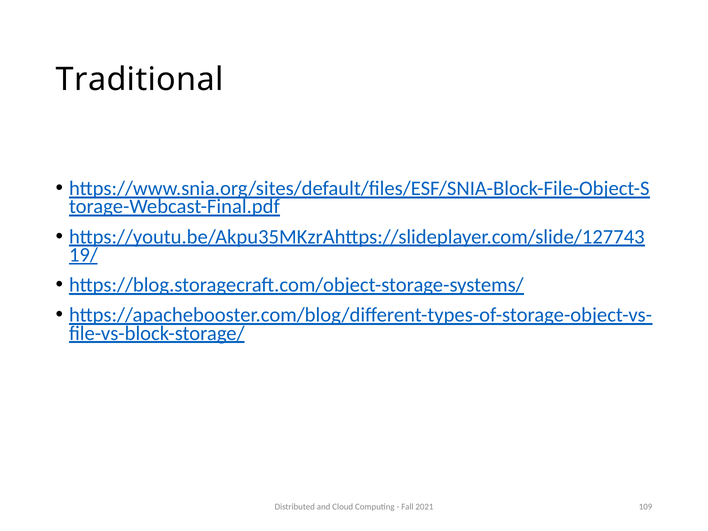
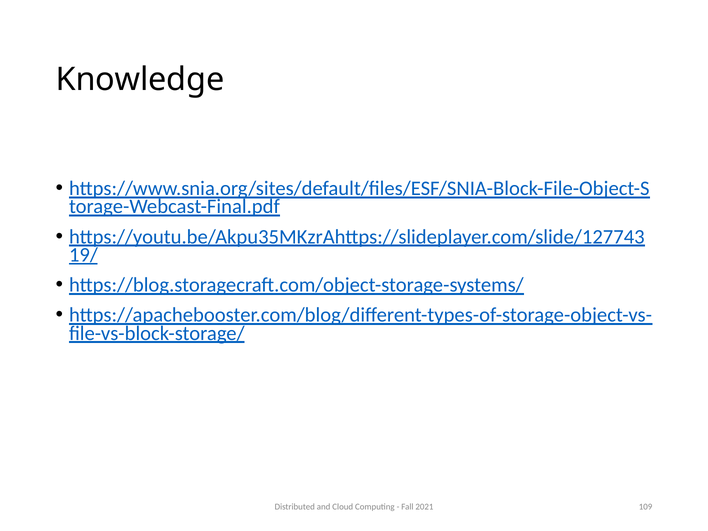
Traditional: Traditional -> Knowledge
